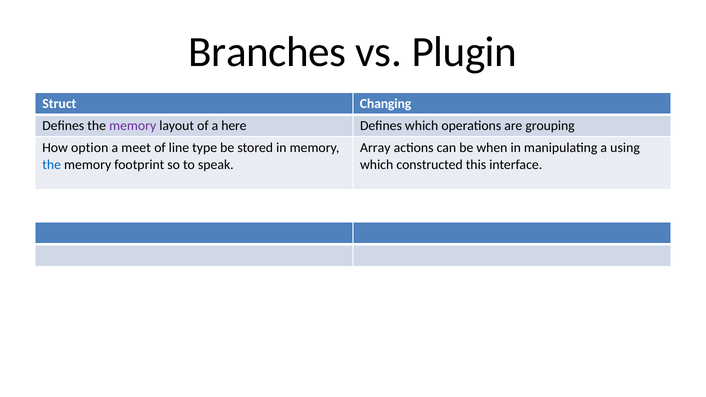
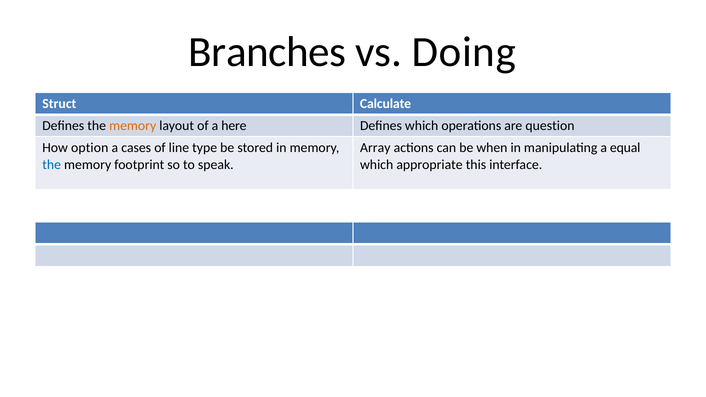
Plugin: Plugin -> Doing
Changing: Changing -> Calculate
memory at (133, 126) colour: purple -> orange
grouping: grouping -> question
meet: meet -> cases
using: using -> equal
constructed: constructed -> appropriate
